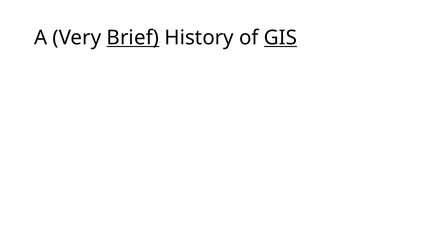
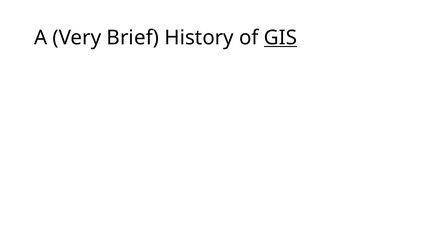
Brief underline: present -> none
